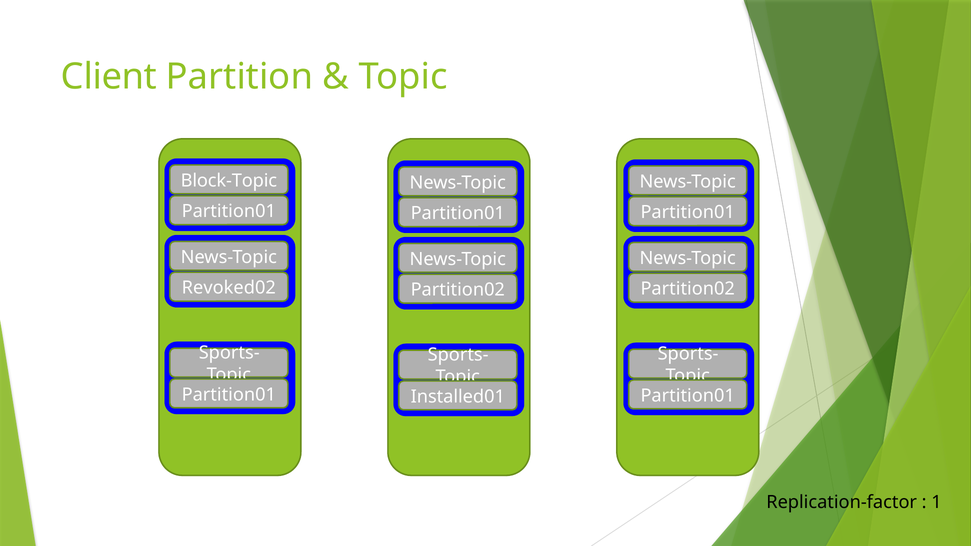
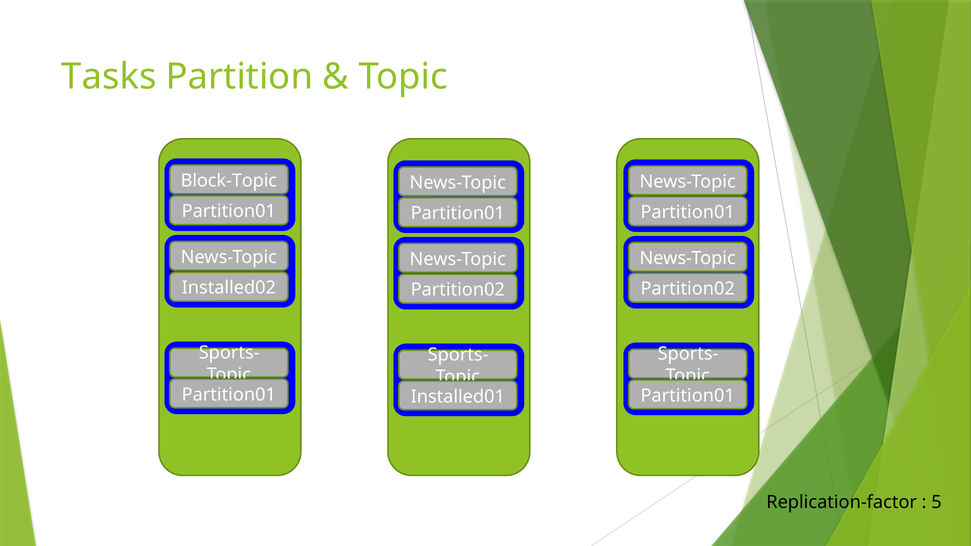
Client: Client -> Tasks
Revoked02: Revoked02 -> Installed02
1: 1 -> 5
